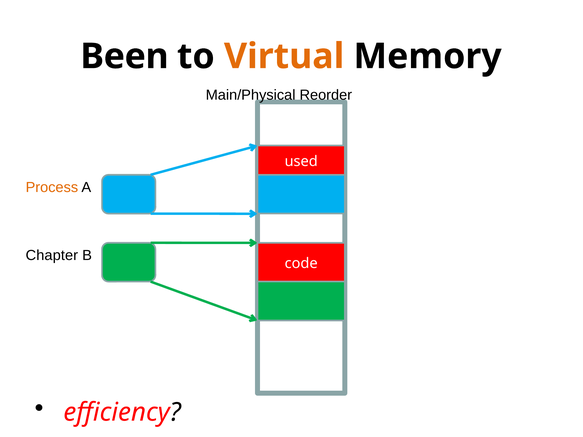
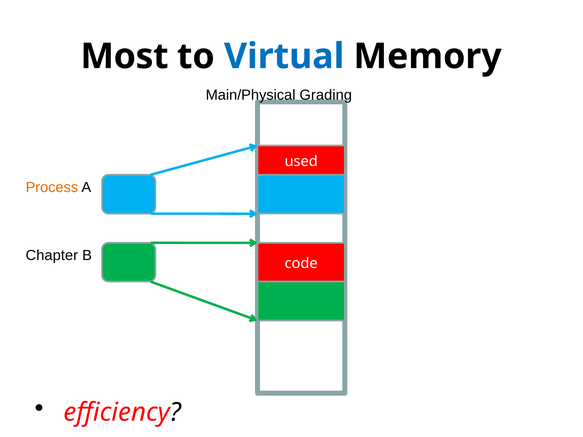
Been: Been -> Most
Virtual colour: orange -> blue
Reorder: Reorder -> Grading
